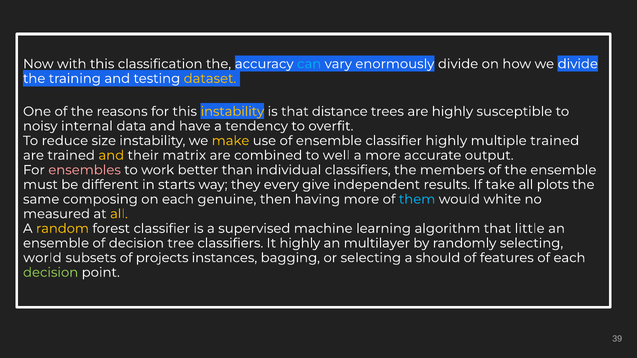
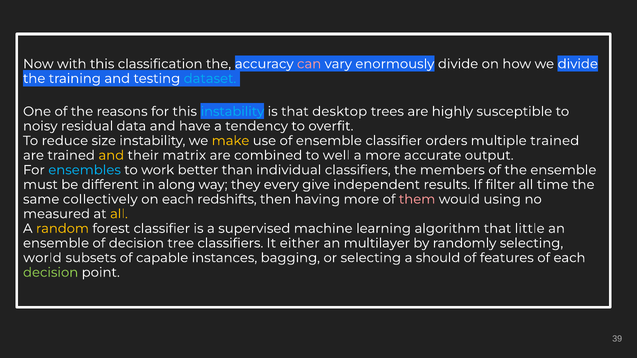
can colour: light blue -> pink
dataset colour: yellow -> light blue
instability at (232, 112) colour: yellow -> light blue
distance: distance -> desktop
internal: internal -> residual
classifier highly: highly -> orders
ensembles colour: pink -> light blue
starts: starts -> along
take: take -> filter
plots: plots -> time
composing: composing -> collectively
genuine: genuine -> redshifts
them colour: light blue -> pink
white: white -> using
It highly: highly -> either
projects: projects -> capable
